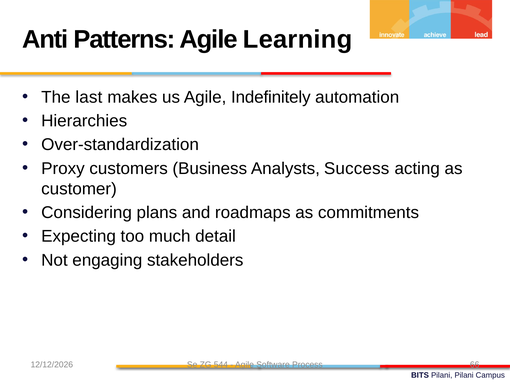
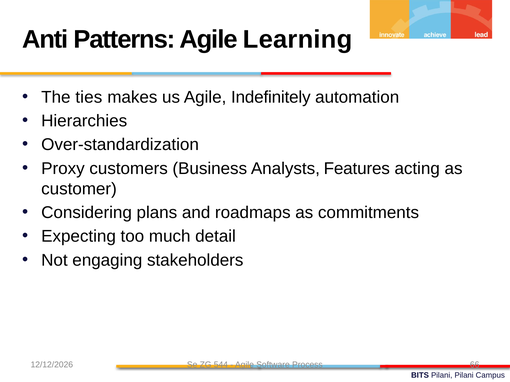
last: last -> ties
Success: Success -> Features
